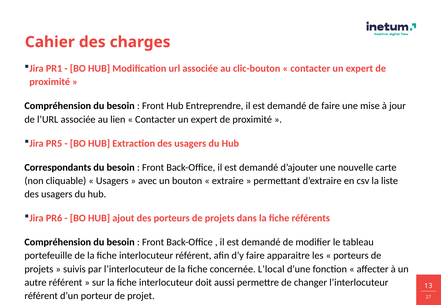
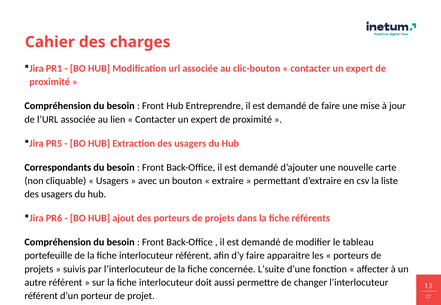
L’local: L’local -> L’suite
